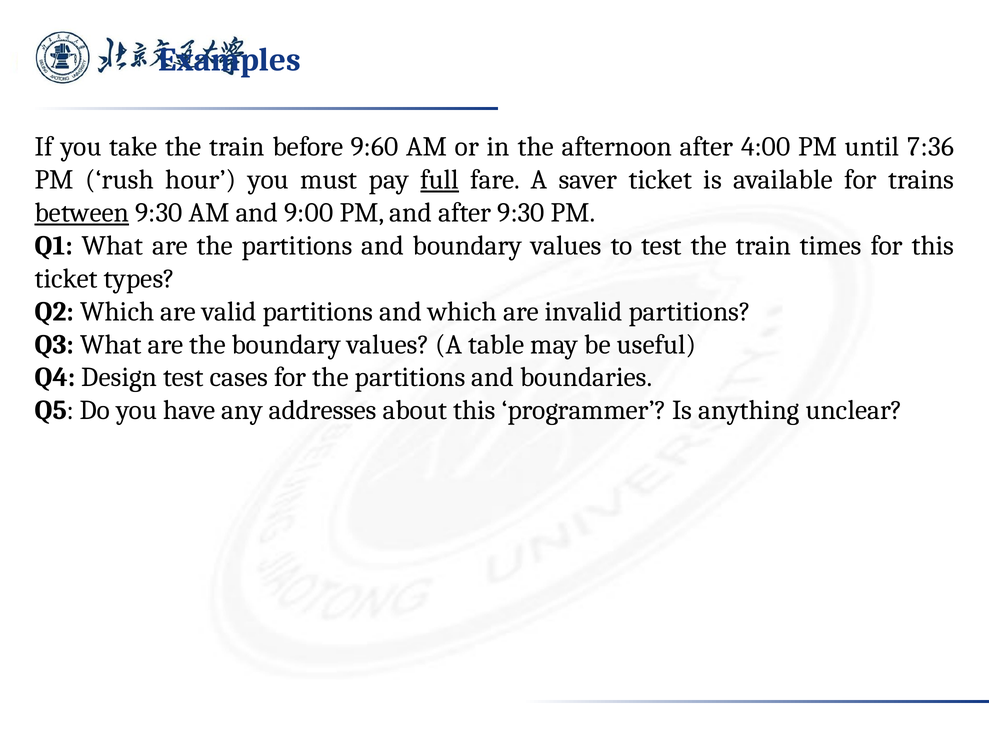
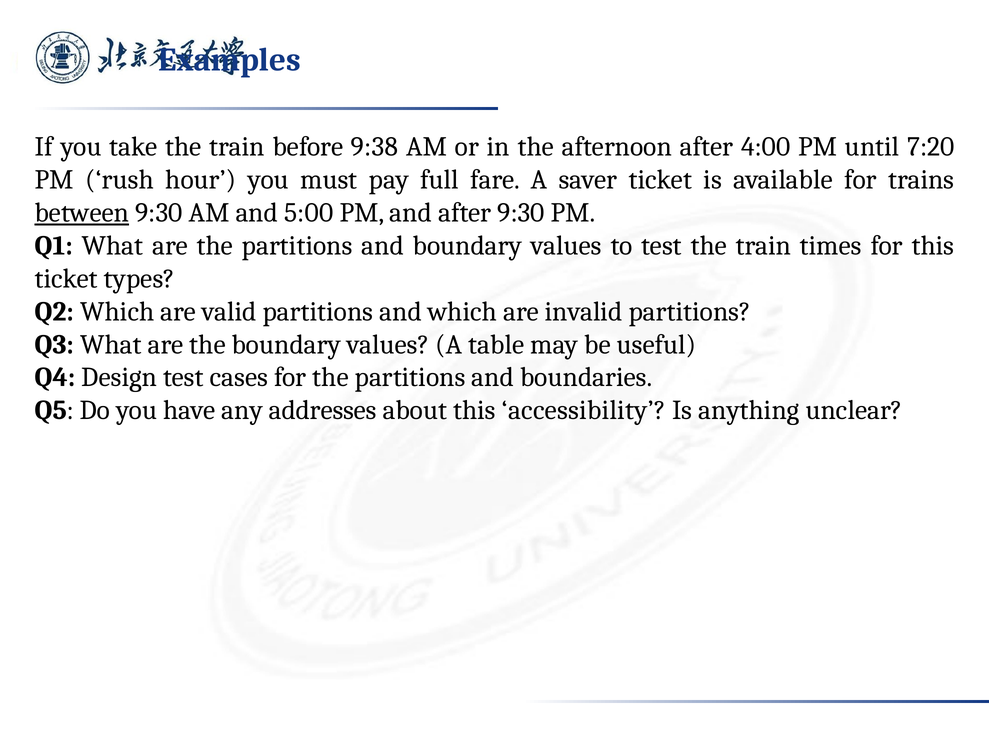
9:60: 9:60 -> 9:38
7:36: 7:36 -> 7:20
full underline: present -> none
9:00: 9:00 -> 5:00
programmer: programmer -> accessibility
